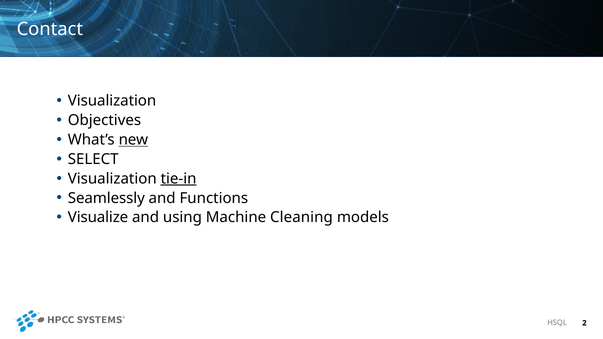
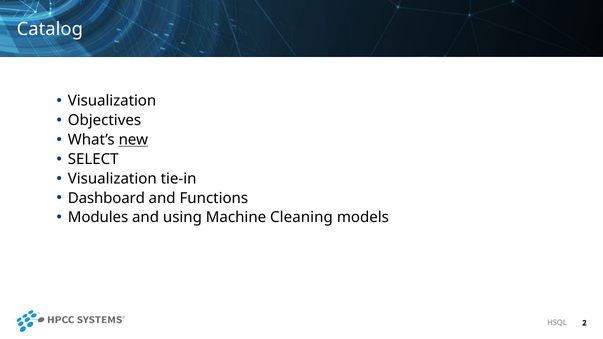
Contact: Contact -> Catalog
tie-in underline: present -> none
Seamlessly: Seamlessly -> Dashboard
Visualize: Visualize -> Modules
